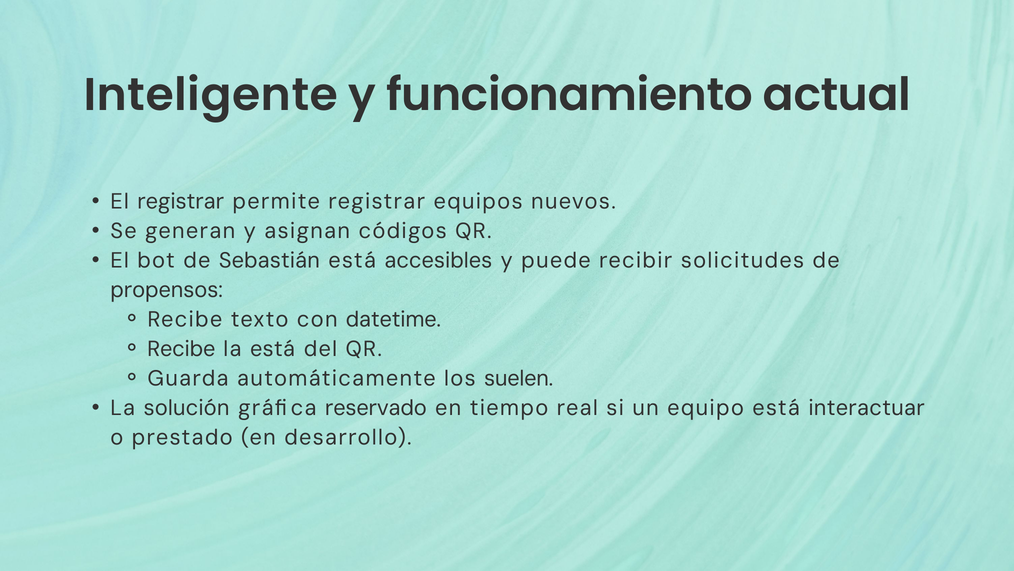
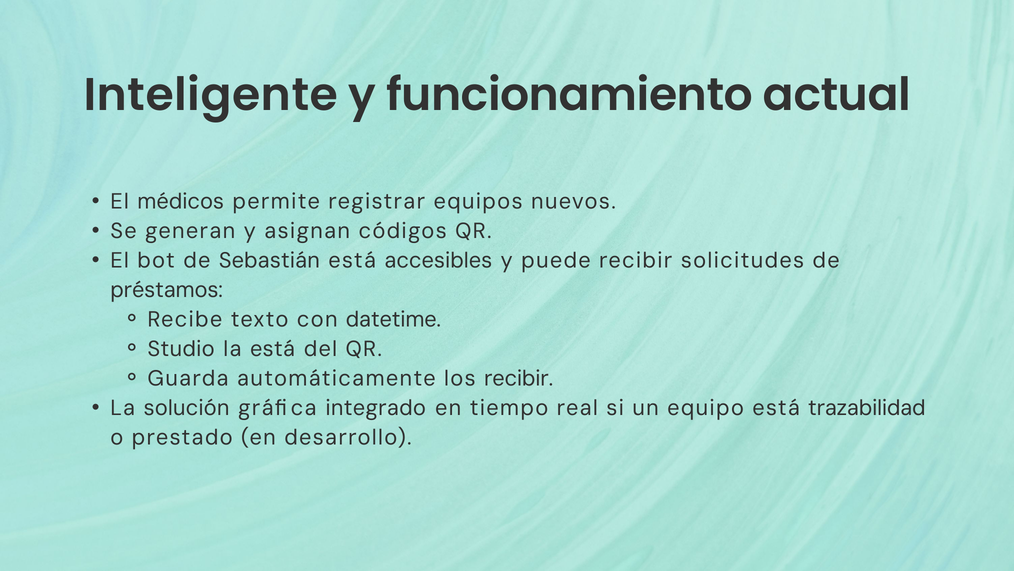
El registrar: registrar -> médicos
propensos: propensos -> préstamos
Recibe at (181, 349): Recibe -> Studio
los suelen: suelen -> recibir
reservado: reservado -> integrado
interactuar: interactuar -> trazabilidad
